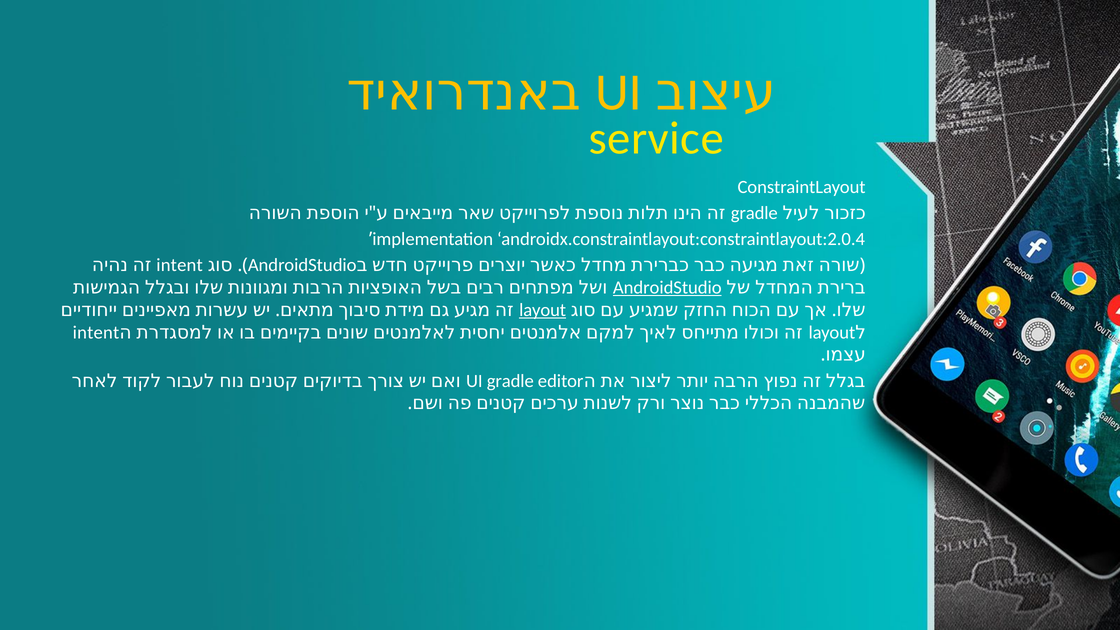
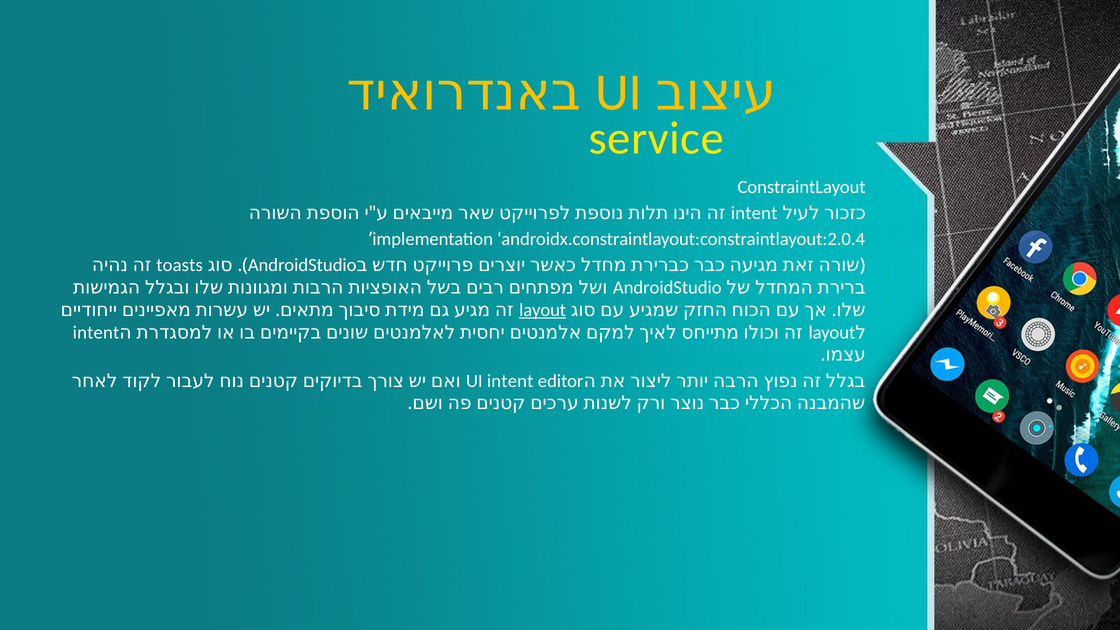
gradle at (754, 213): gradle -> intent
intent at (180, 265): intent -> toasts
AndroidStudio at (667, 288) underline: present -> none
UI gradle: gradle -> intent
